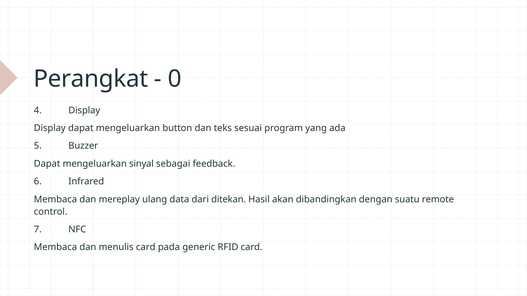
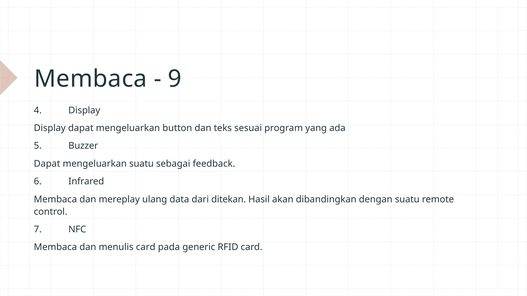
Perangkat at (91, 79): Perangkat -> Membaca
0: 0 -> 9
mengeluarkan sinyal: sinyal -> suatu
